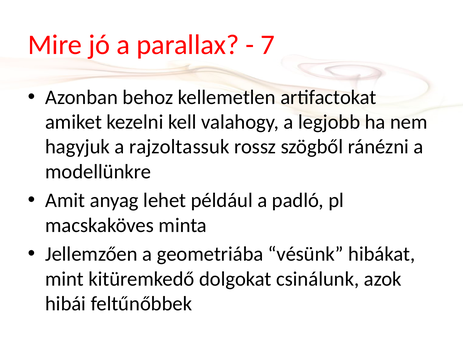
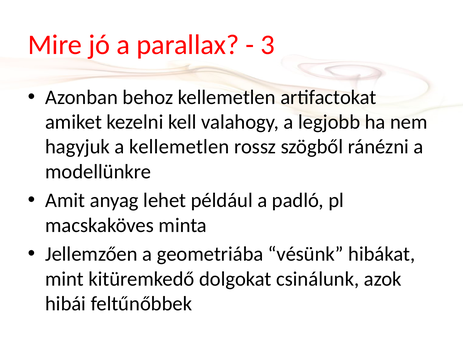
7: 7 -> 3
a rajzoltassuk: rajzoltassuk -> kellemetlen
